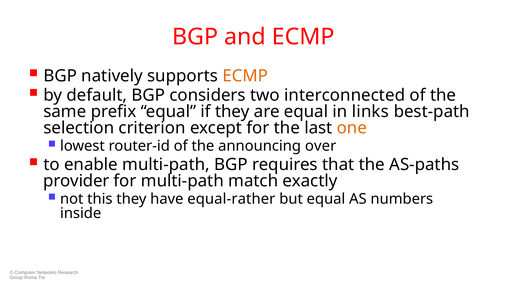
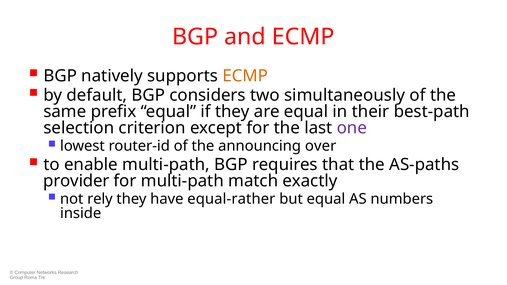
interconnected: interconnected -> simultaneously
links: links -> their
one colour: orange -> purple
this: this -> rely
